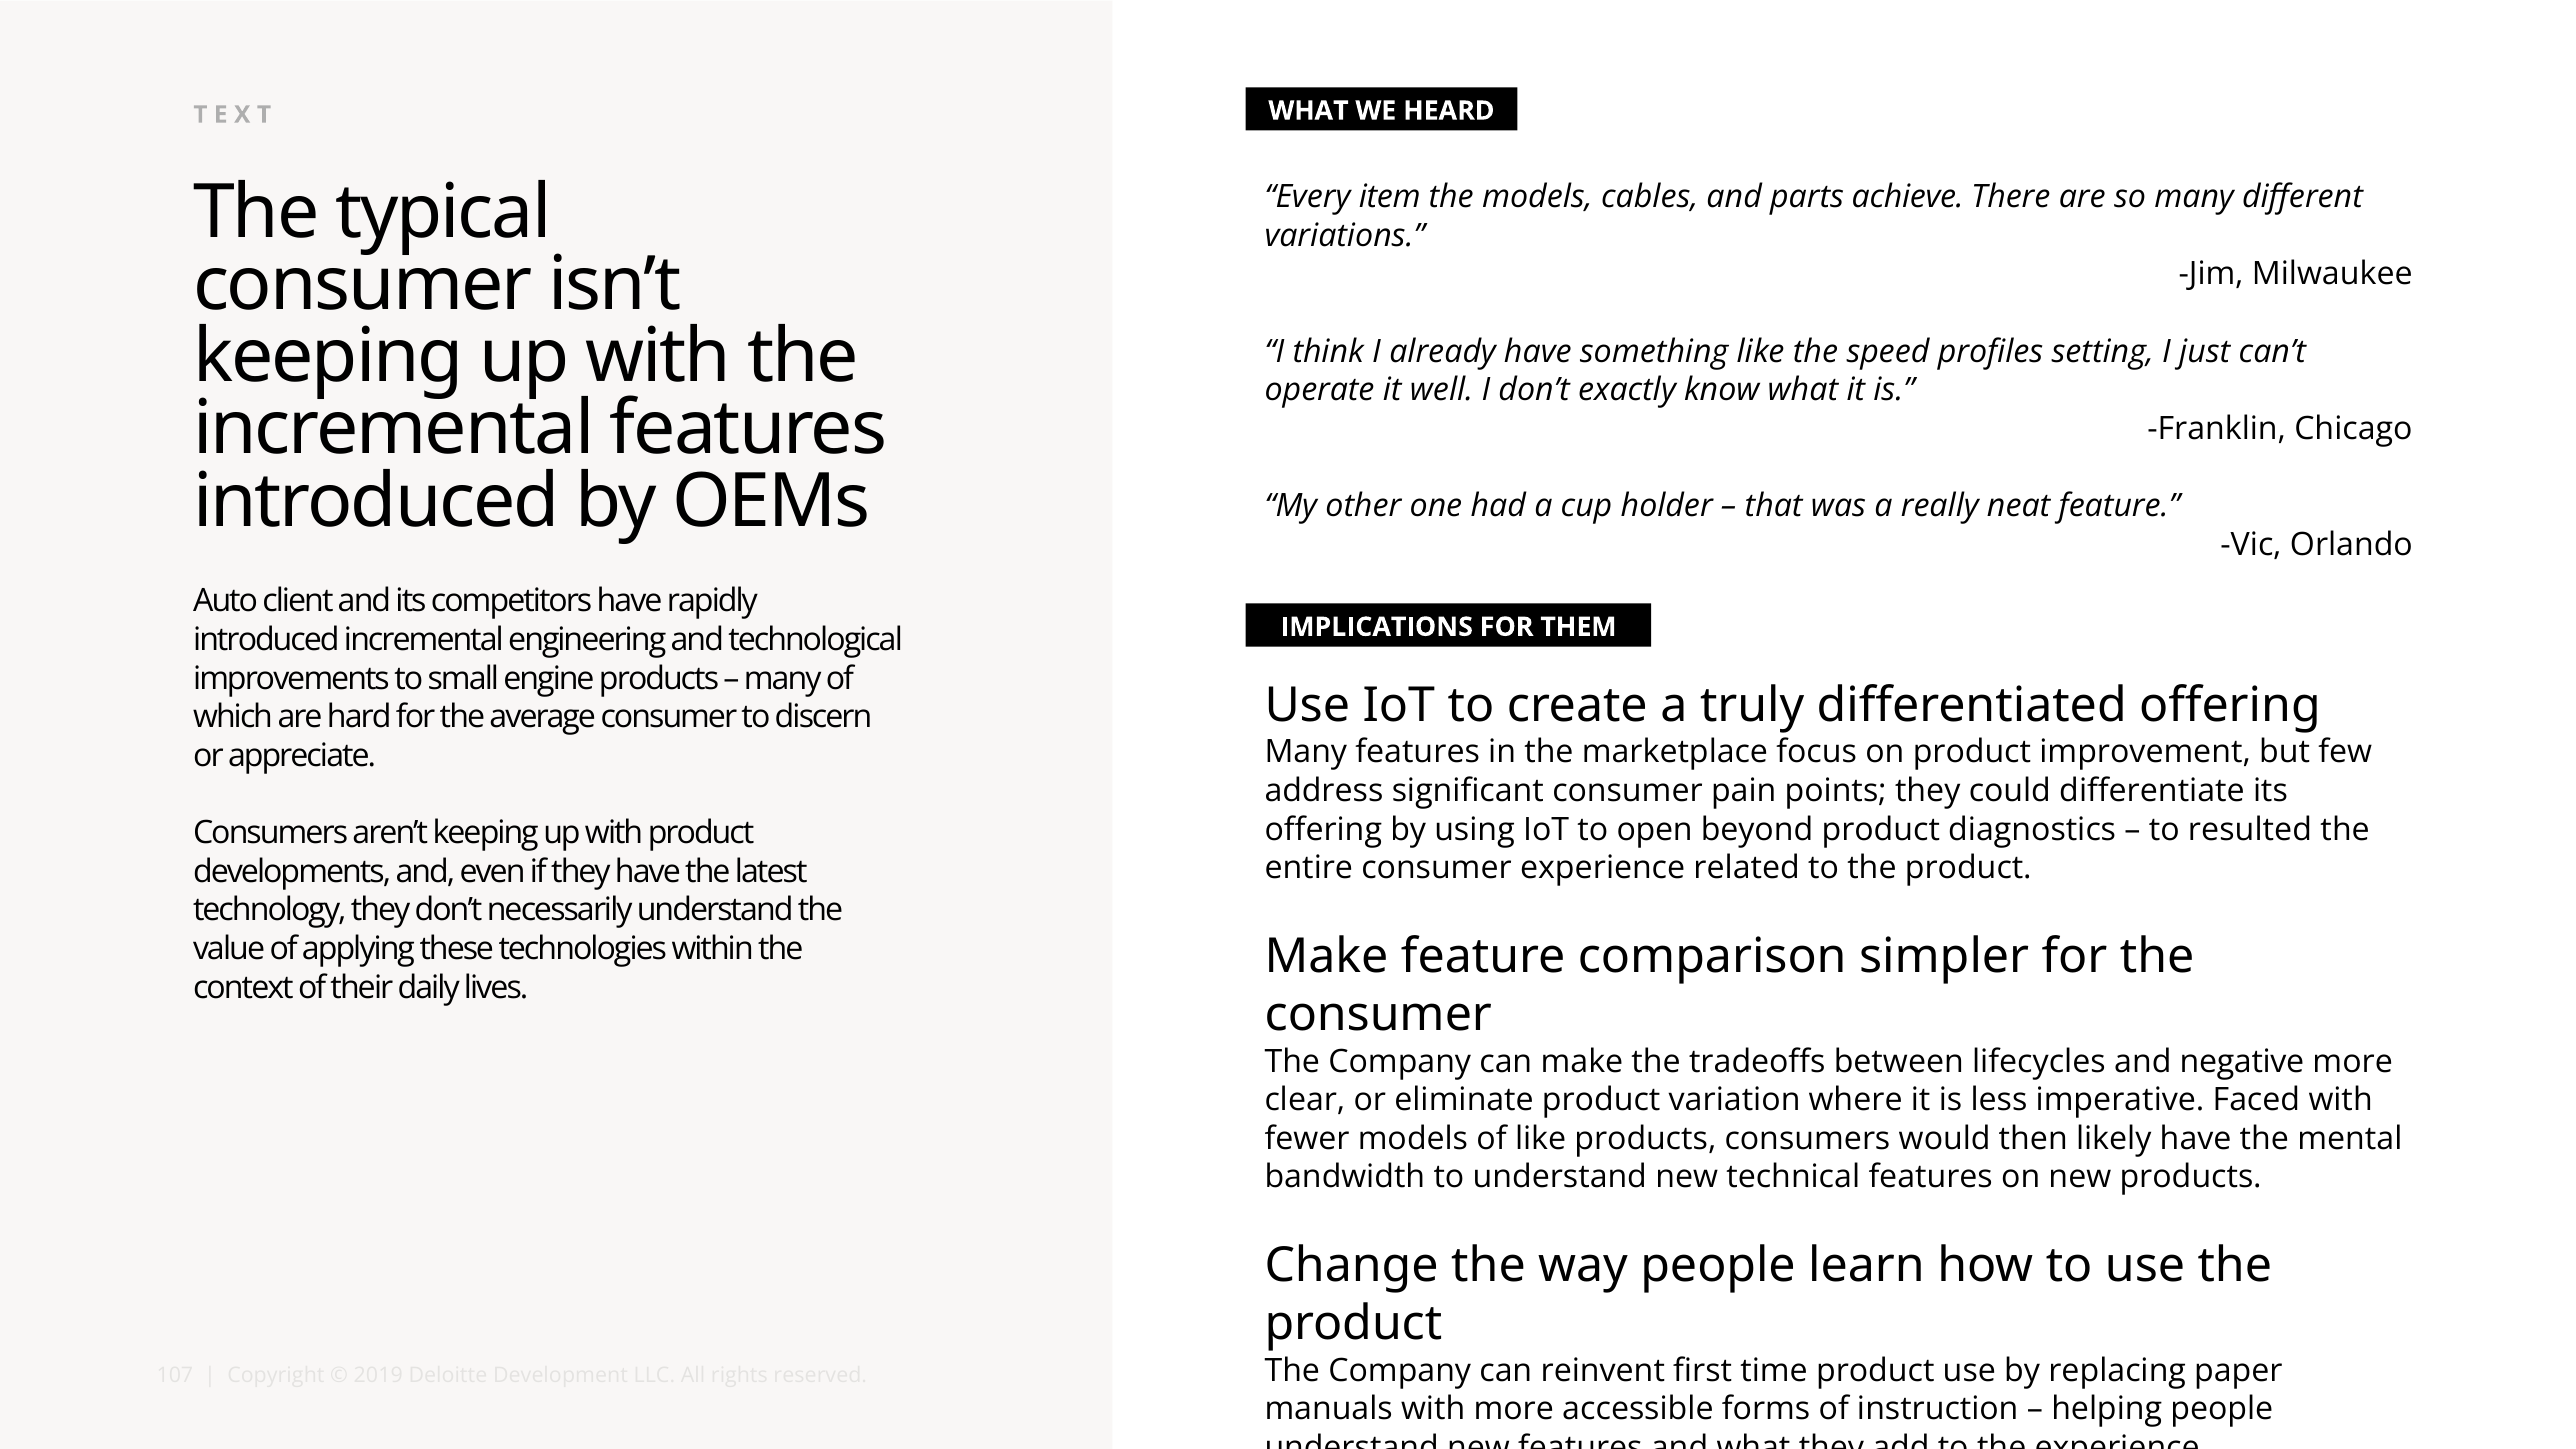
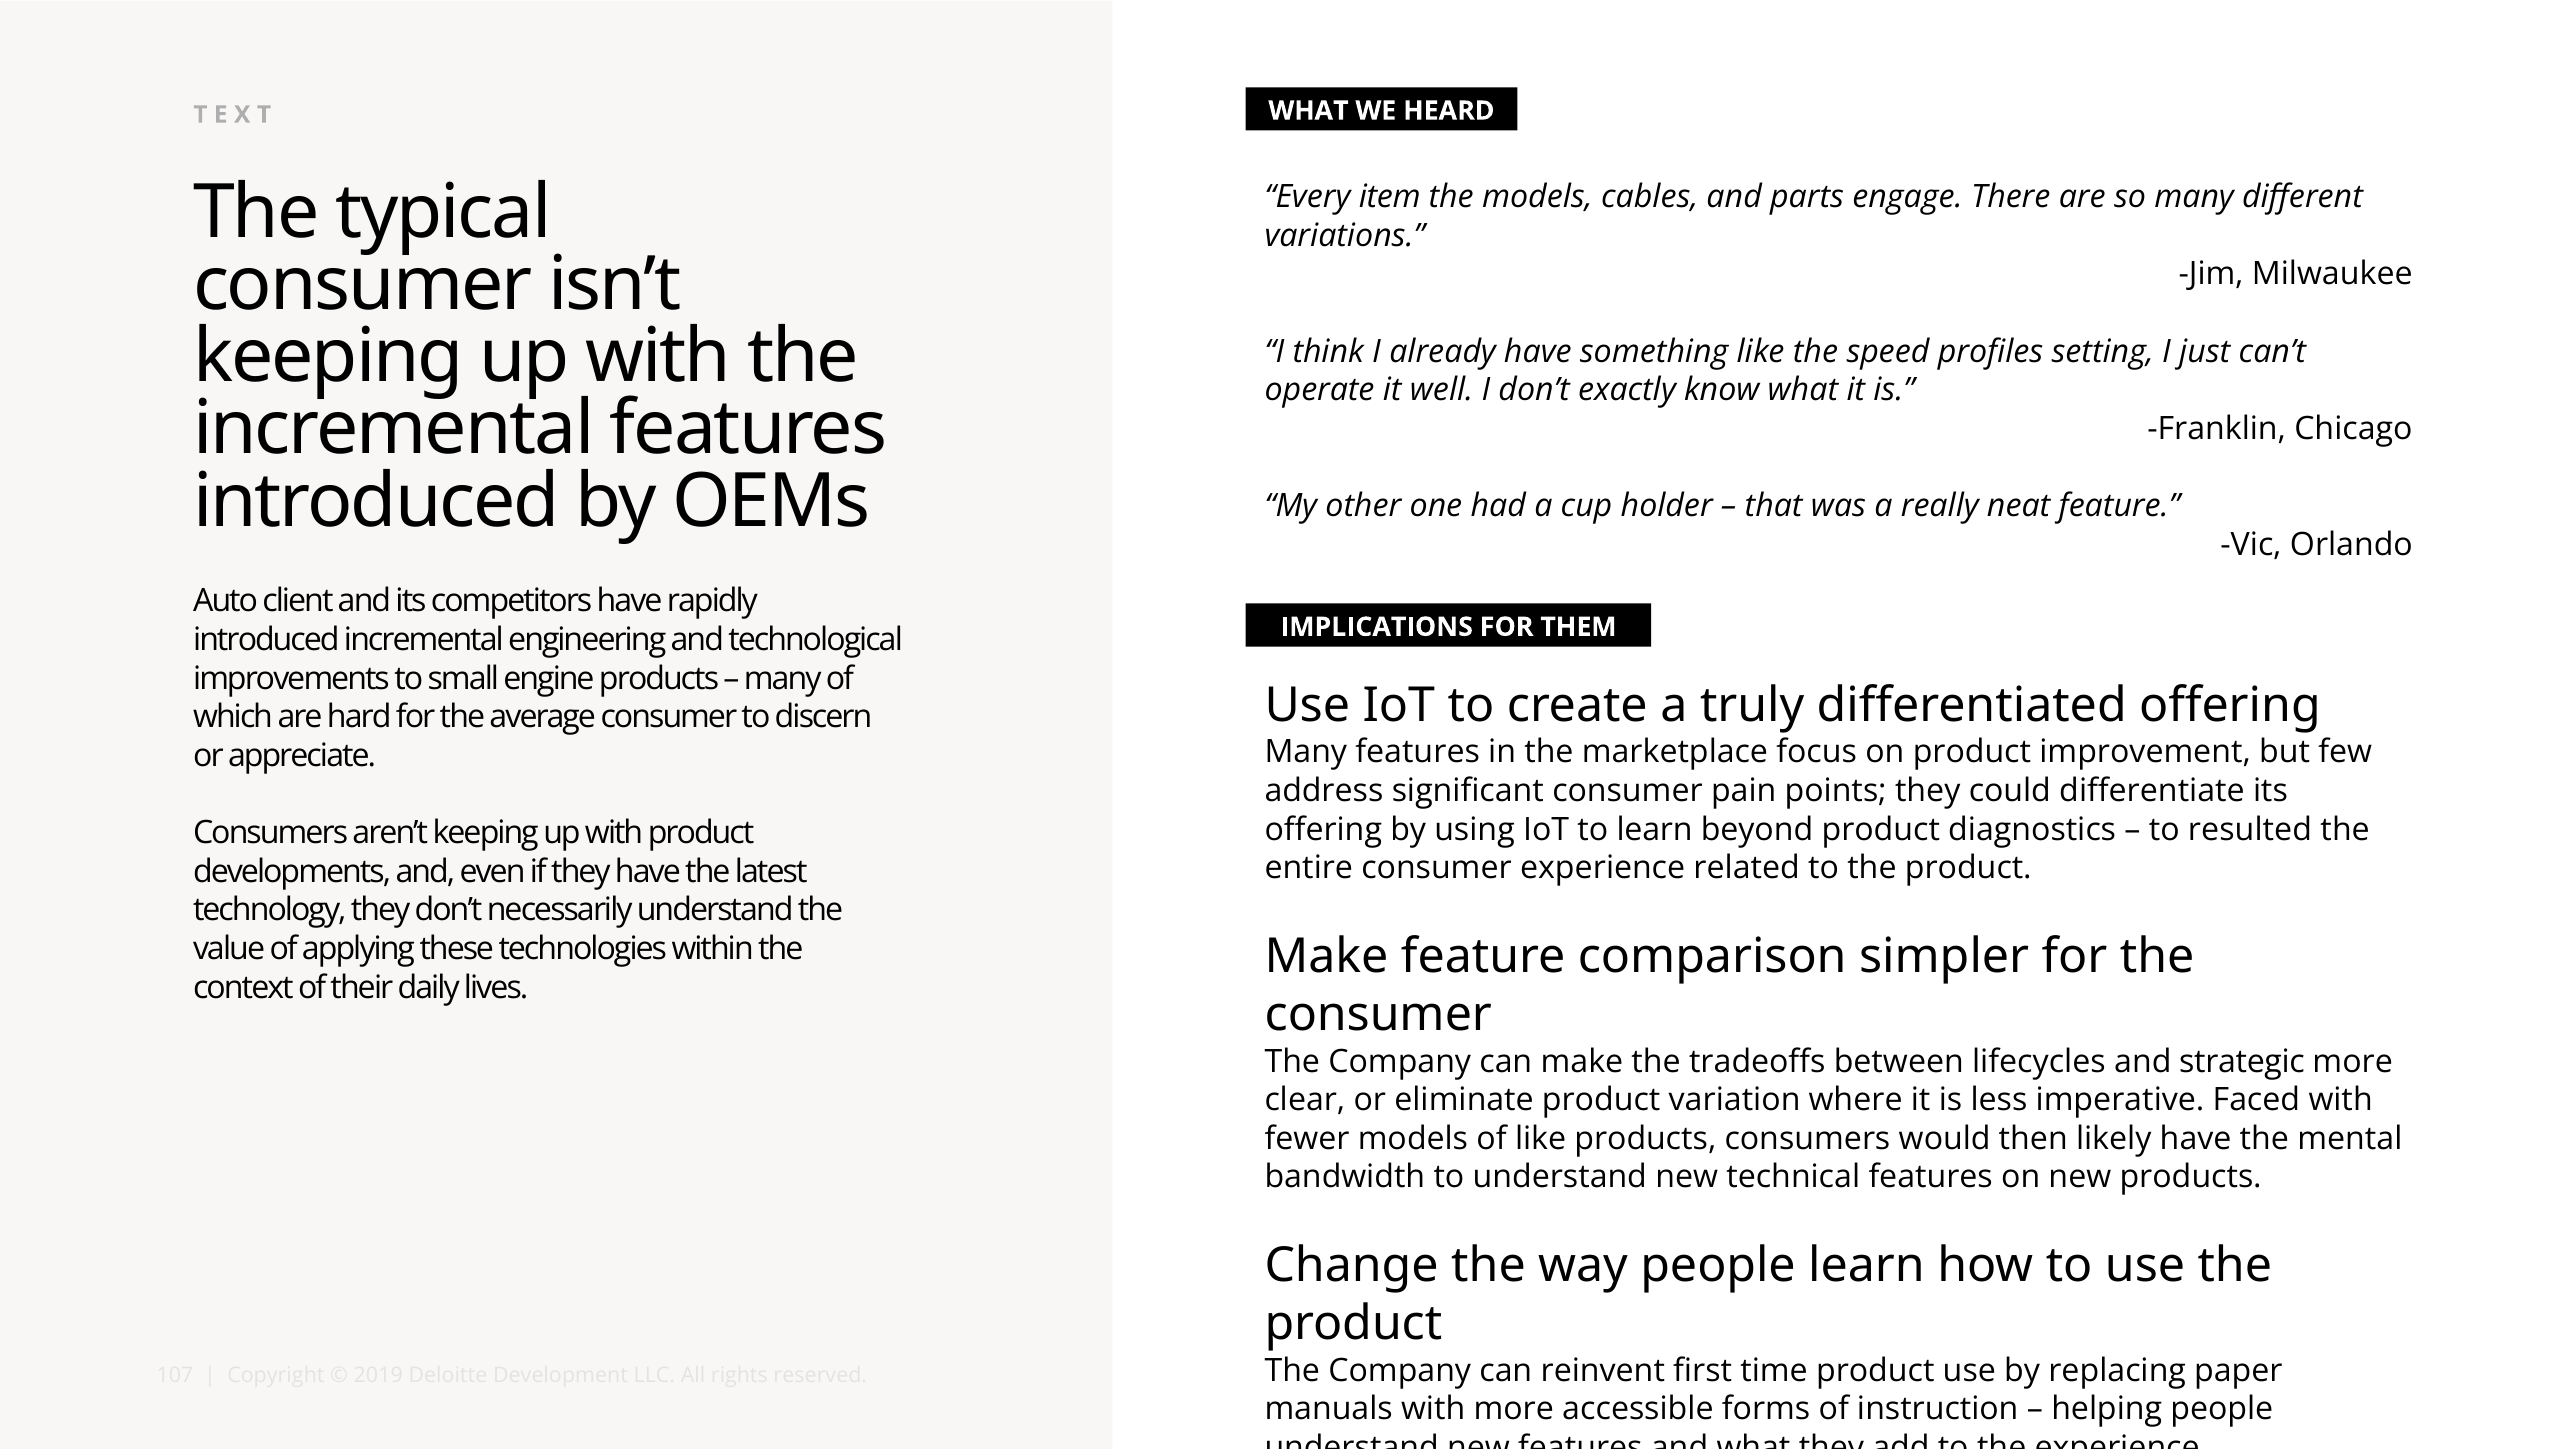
achieve: achieve -> engage
to open: open -> learn
negative: negative -> strategic
